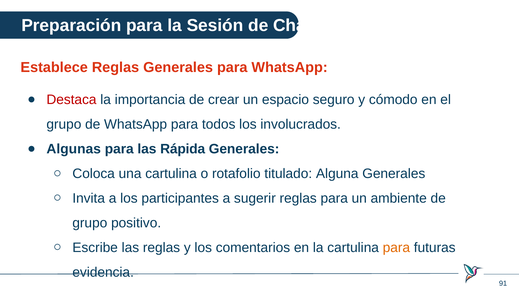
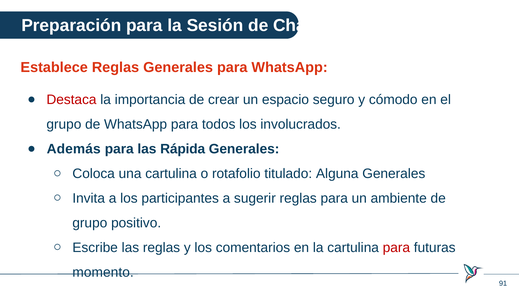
Algunas: Algunas -> Además
para at (396, 248) colour: orange -> red
evidencia: evidencia -> momento
